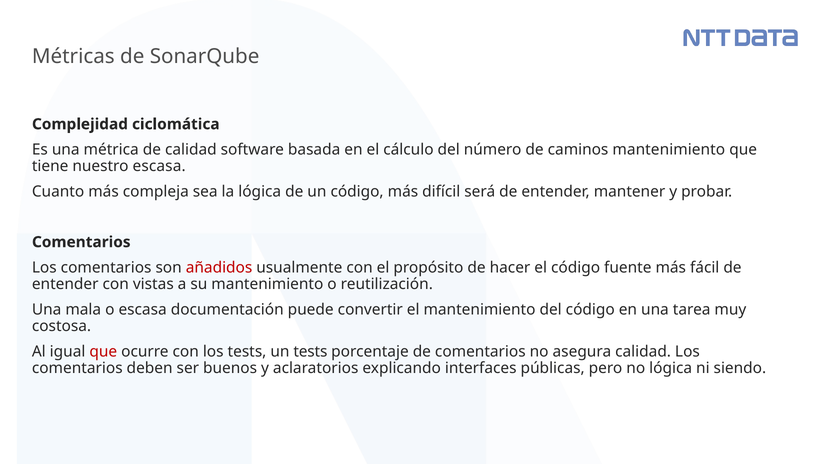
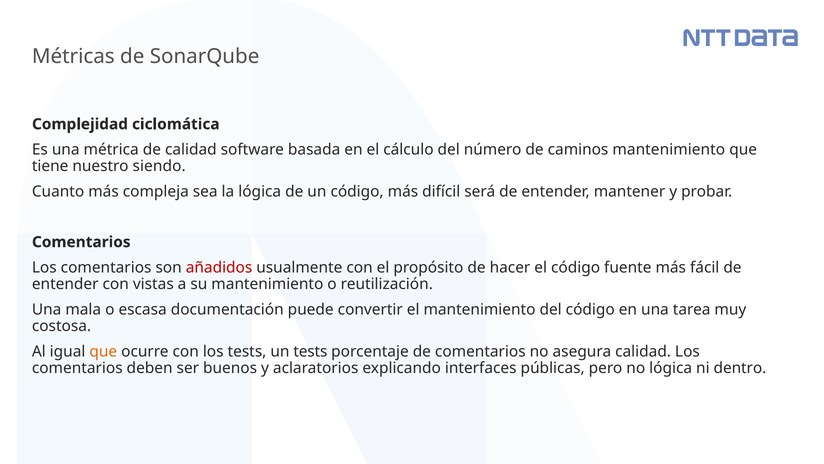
nuestro escasa: escasa -> siendo
que at (103, 351) colour: red -> orange
siendo: siendo -> dentro
